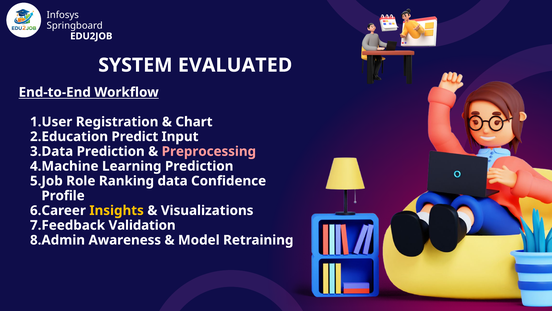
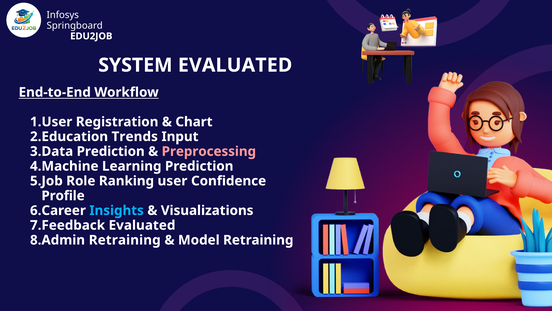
Predict: Predict -> Trends
data: data -> user
Insights colour: yellow -> light blue
Validation at (142, 225): Validation -> Evaluated
Awareness at (125, 240): Awareness -> Retraining
